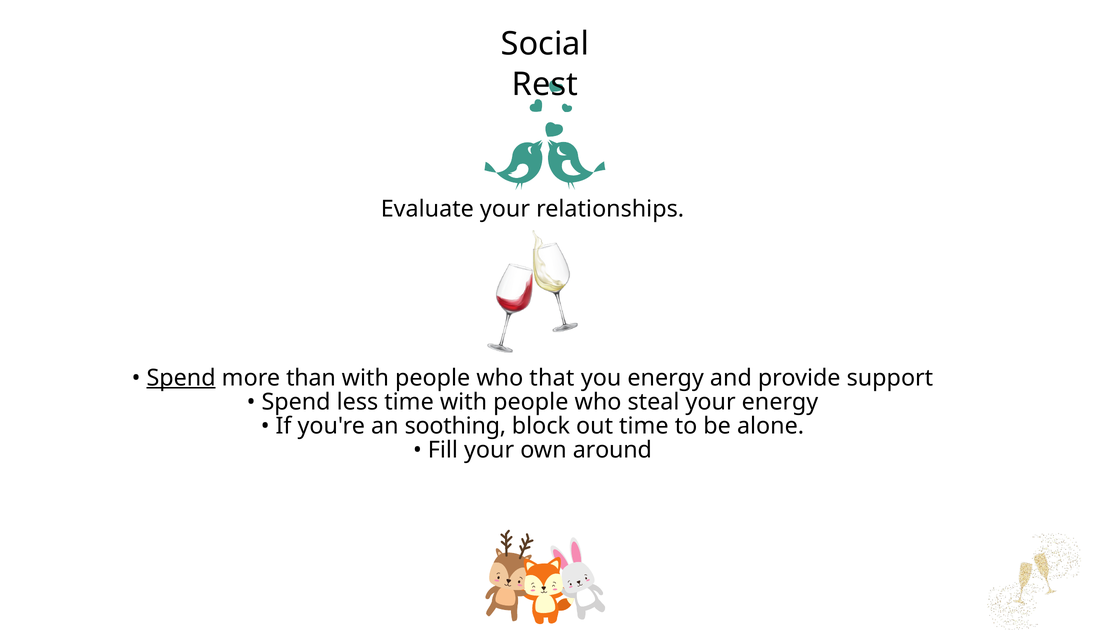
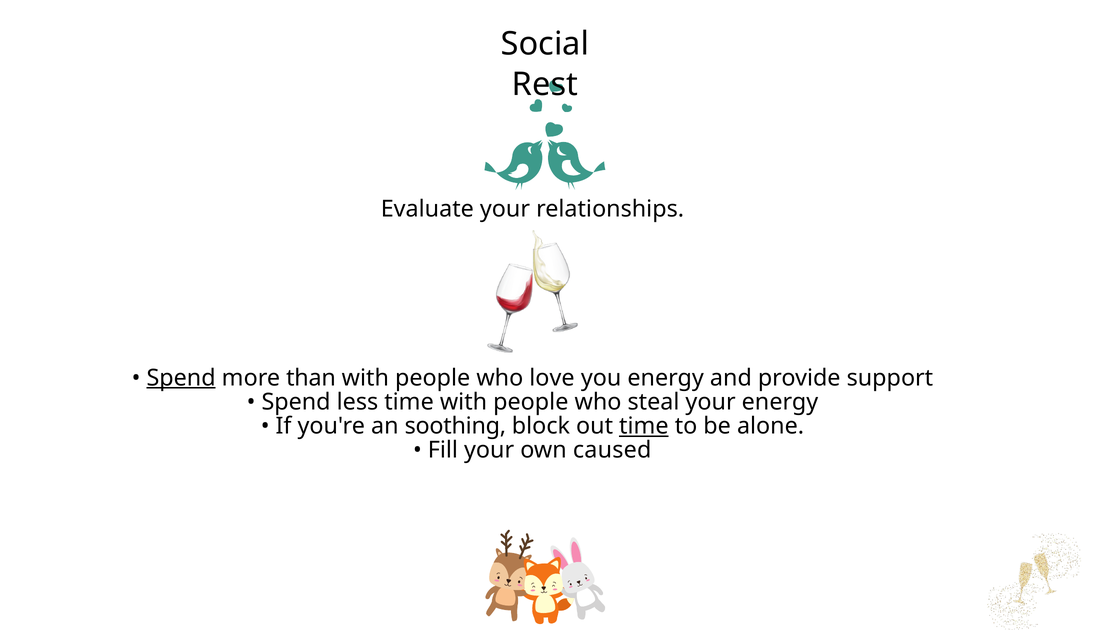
that: that -> love
time at (644, 426) underline: none -> present
around: around -> caused
